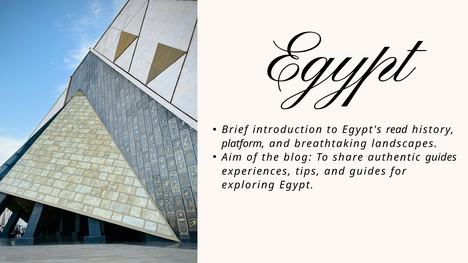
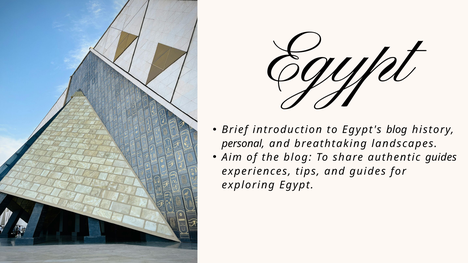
Egypt's read: read -> blog
platform: platform -> personal
